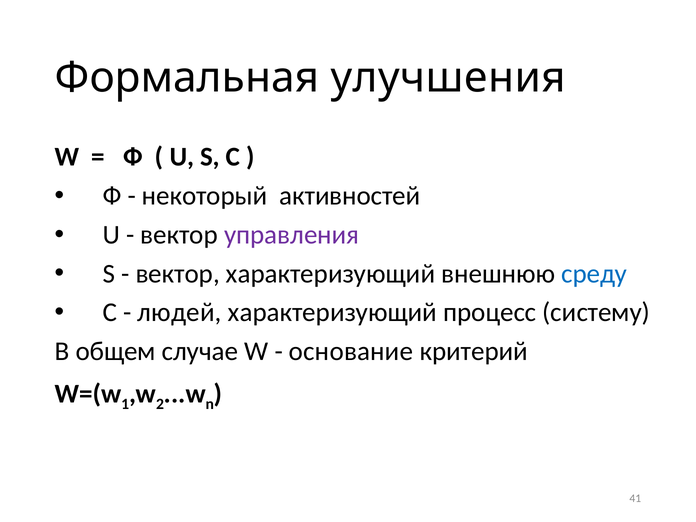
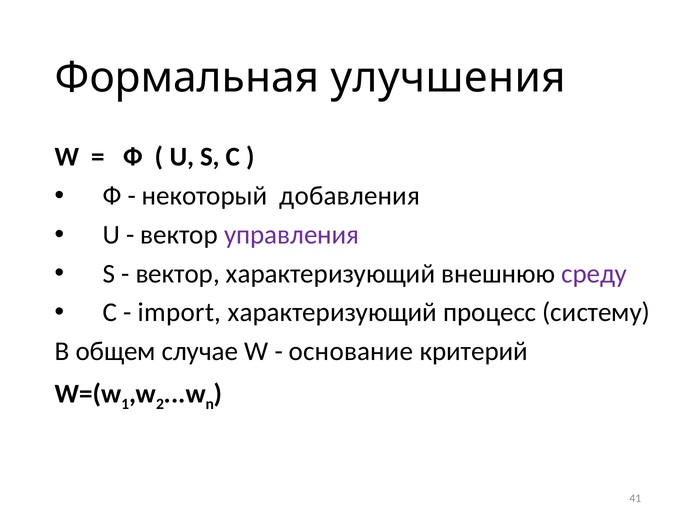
активностей: активностей -> добавления
среду colour: blue -> purple
людей: людей -> import
